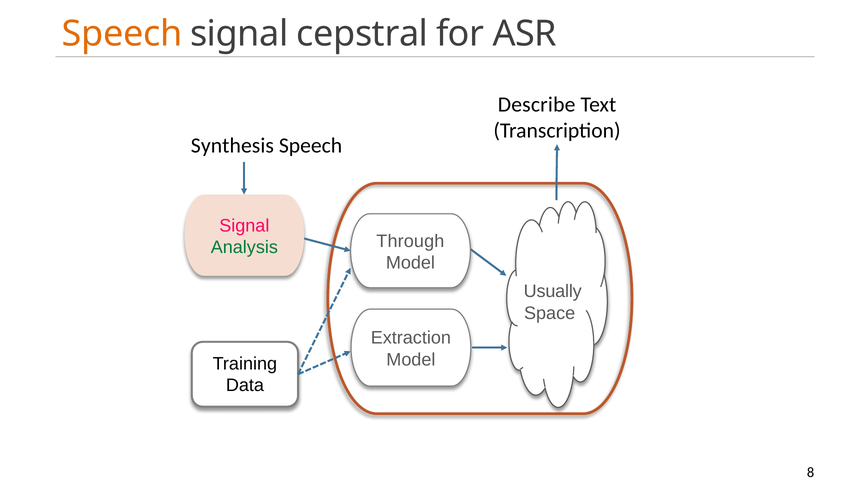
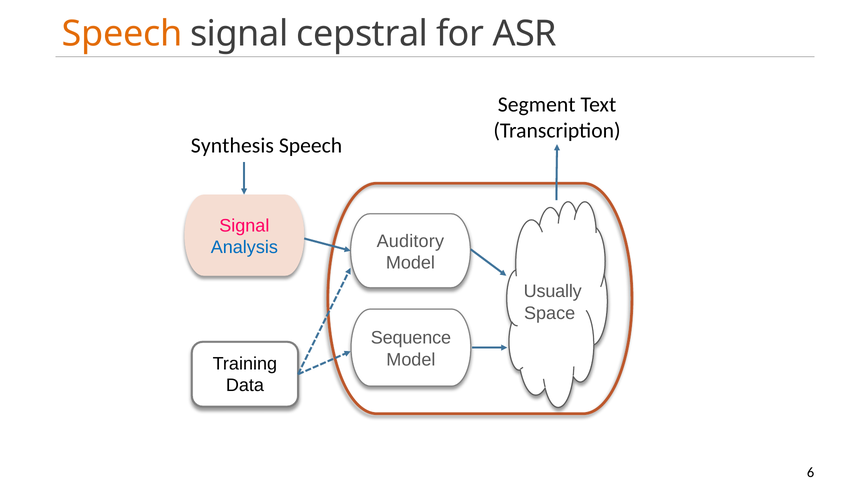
Describe: Describe -> Segment
Through: Through -> Auditory
Analysis colour: green -> blue
Extraction: Extraction -> Sequence
8: 8 -> 6
